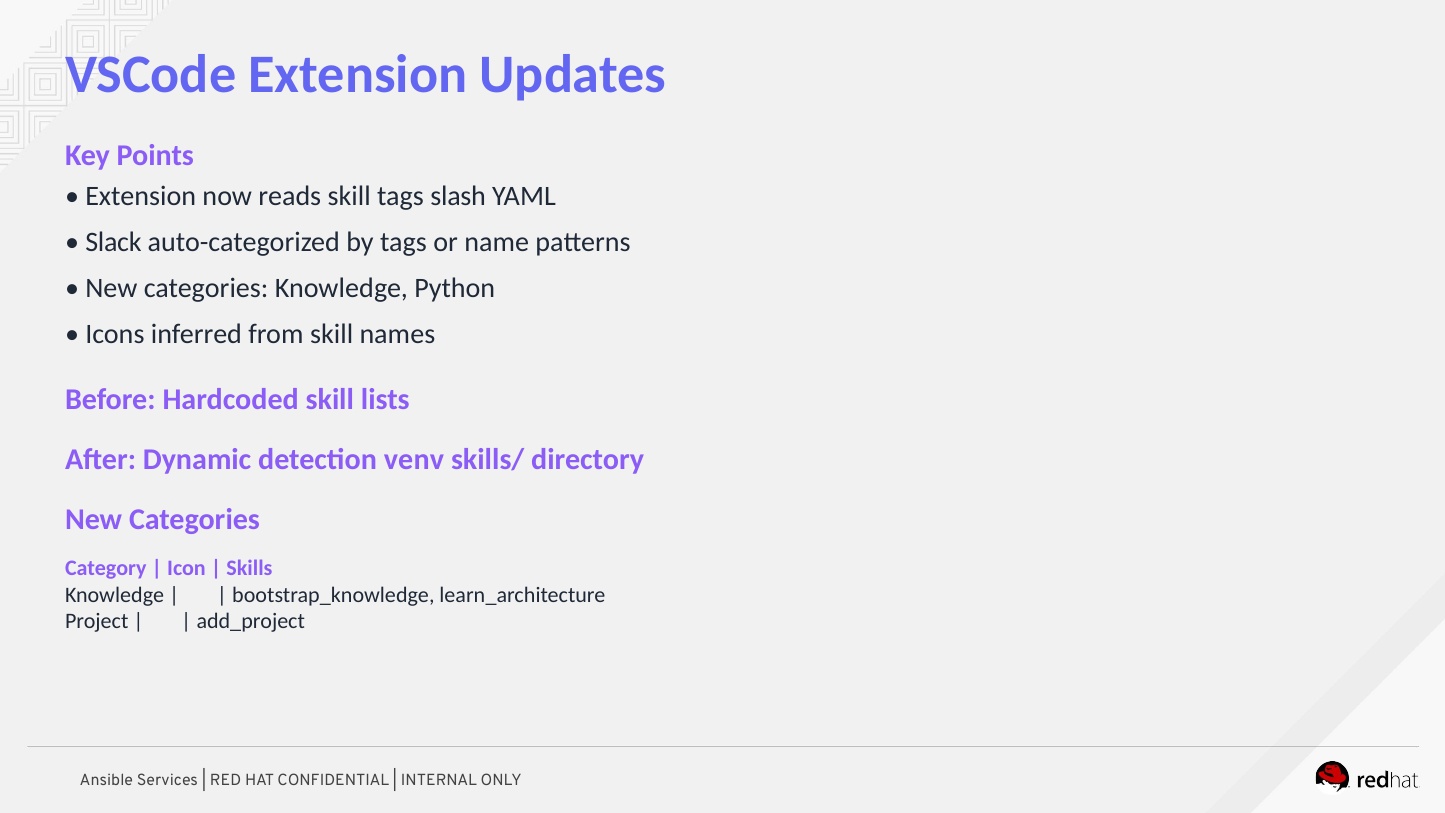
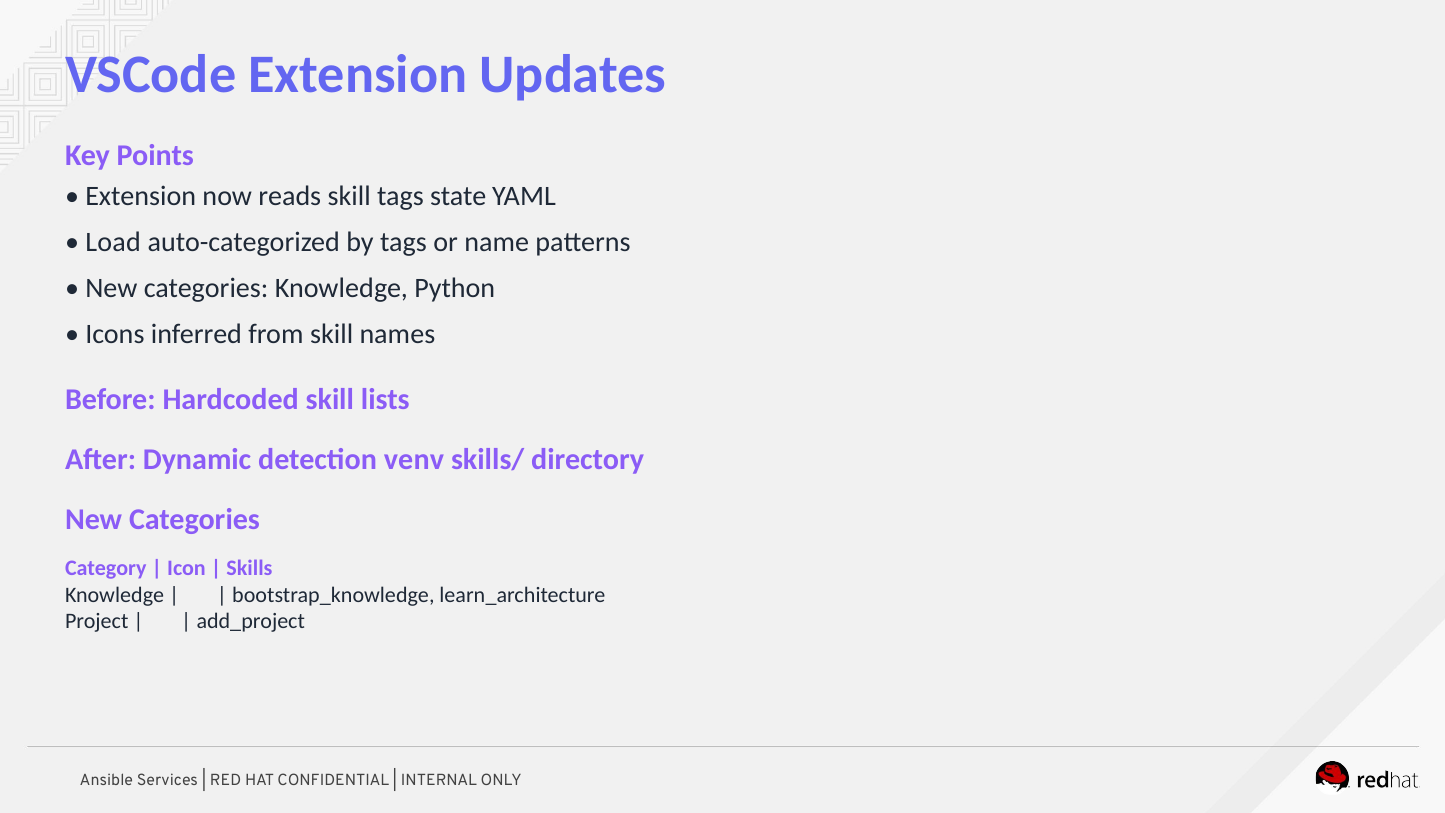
slash: slash -> state
Slack: Slack -> Load
